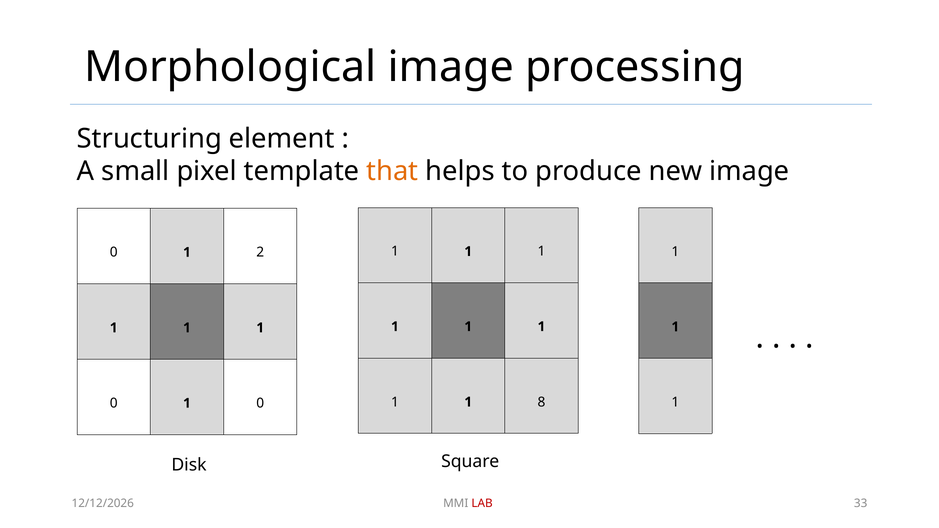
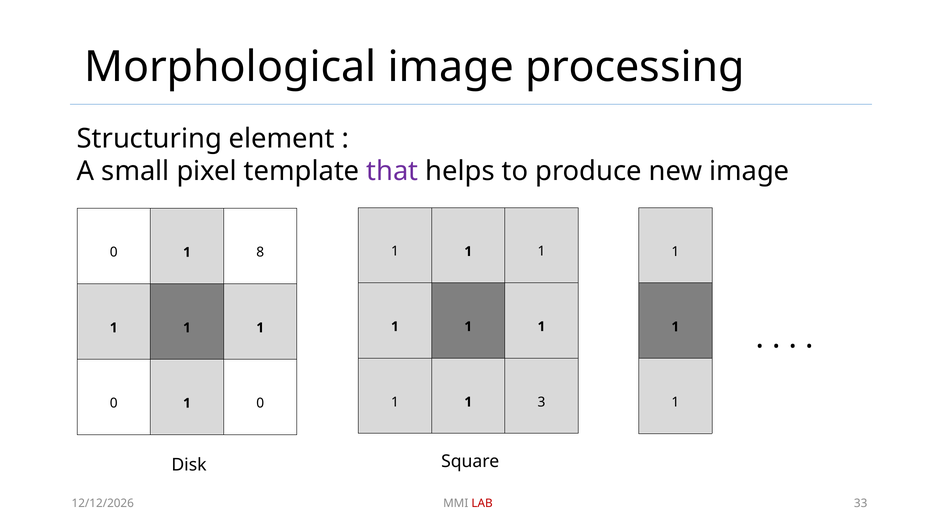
that colour: orange -> purple
2: 2 -> 8
8: 8 -> 3
